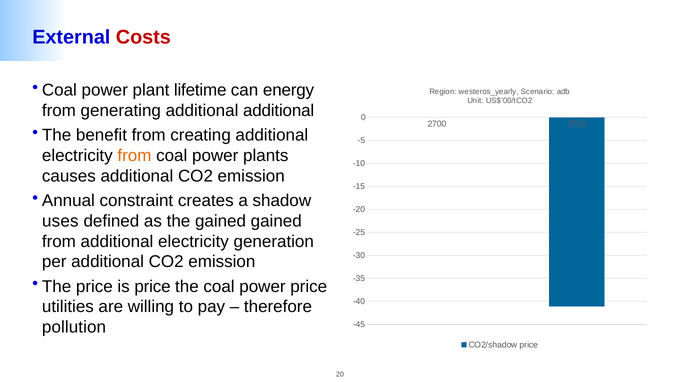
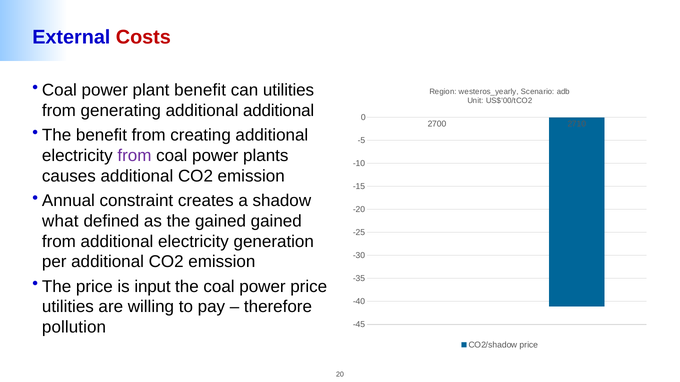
plant lifetime: lifetime -> benefit
can energy: energy -> utilities
from at (134, 156) colour: orange -> purple
uses: uses -> what
is price: price -> input
